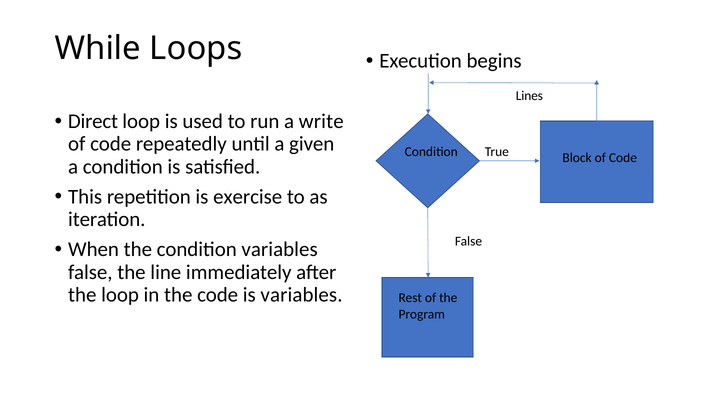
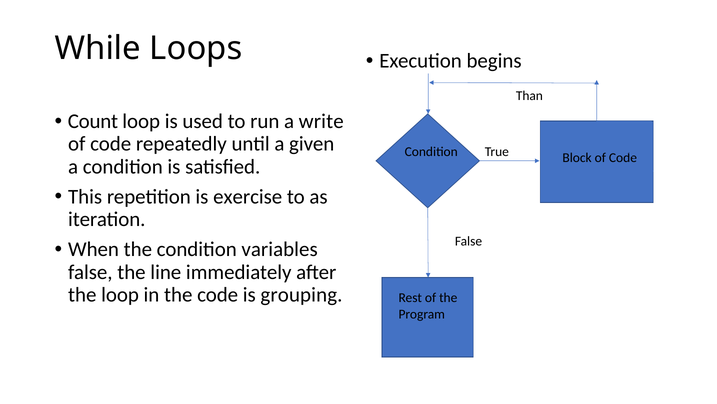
Lines: Lines -> Than
Direct: Direct -> Count
is variables: variables -> grouping
